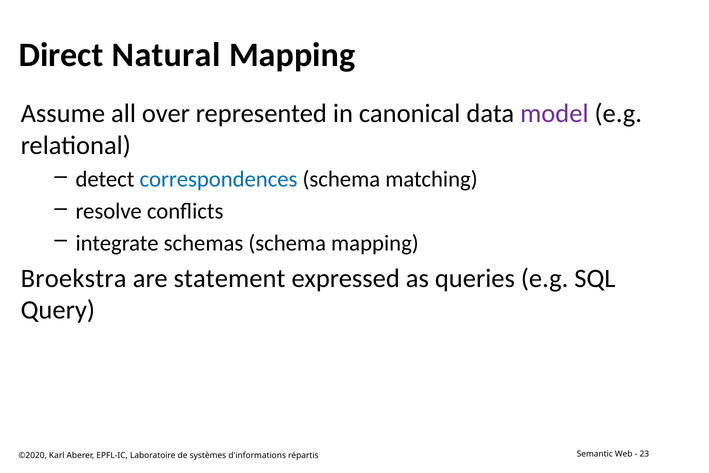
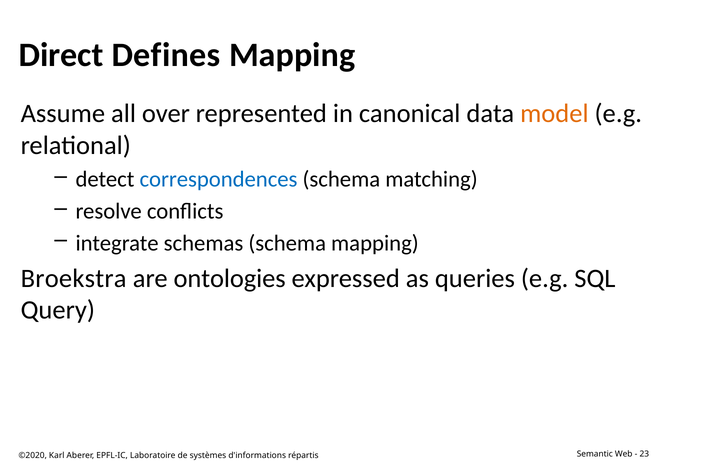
Natural: Natural -> Defines
model colour: purple -> orange
statement: statement -> ontologies
